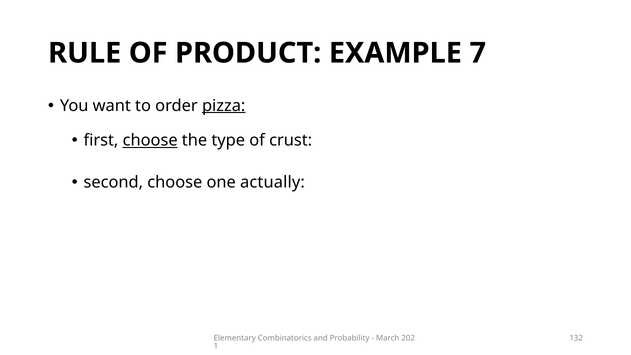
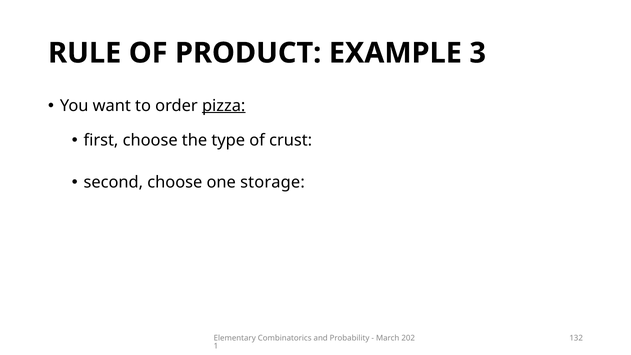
EXAMPLE 7: 7 -> 3
choose at (150, 140) underline: present -> none
actually: actually -> storage
